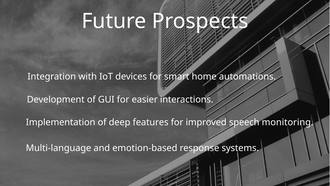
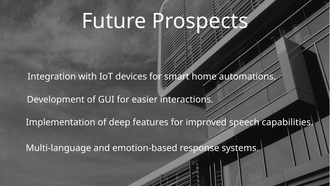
monitoring: monitoring -> capabilities
